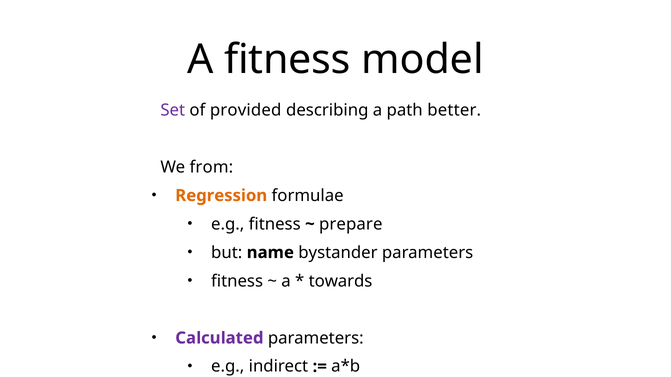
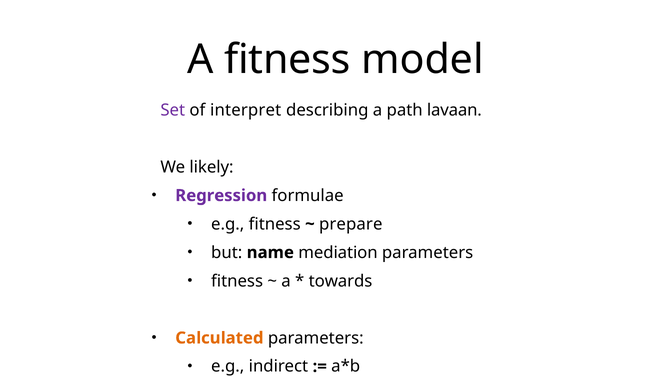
provided: provided -> interpret
better: better -> lavaan
from: from -> likely
Regression colour: orange -> purple
bystander: bystander -> mediation
Calculated colour: purple -> orange
